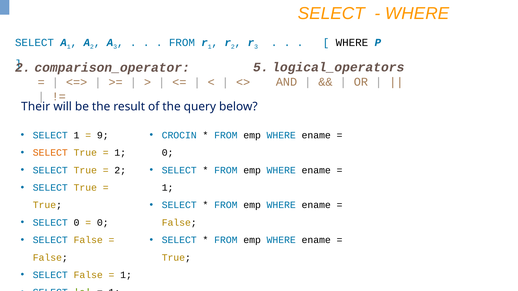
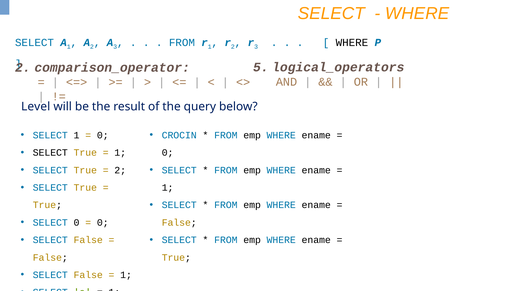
Their: Their -> Level
9 at (103, 135): 9 -> 0
SELECT at (50, 153) colour: orange -> black
